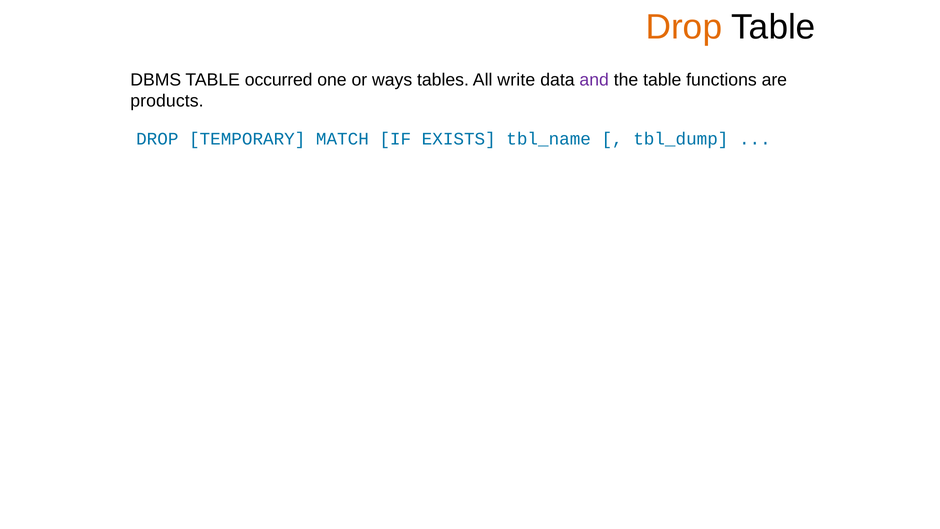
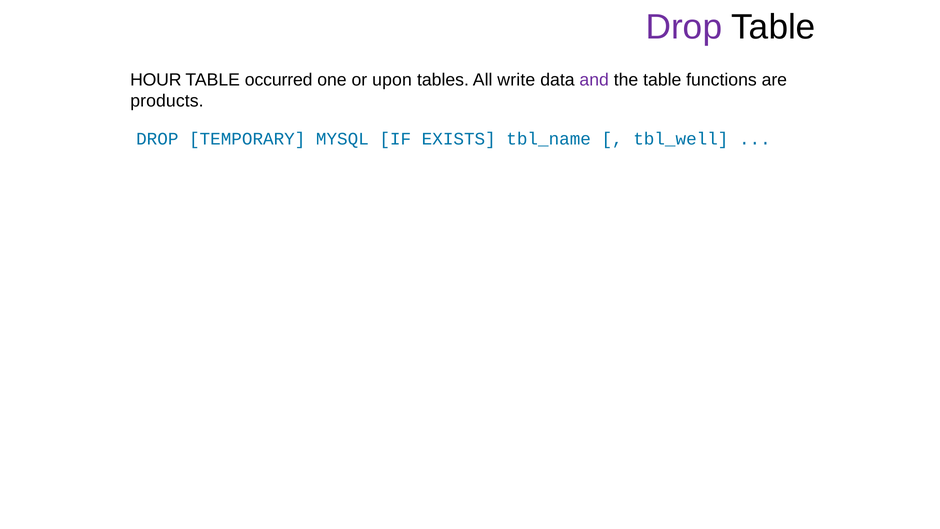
Drop at (684, 27) colour: orange -> purple
DBMS: DBMS -> HOUR
ways: ways -> upon
MATCH: MATCH -> MYSQL
tbl_dump: tbl_dump -> tbl_well
